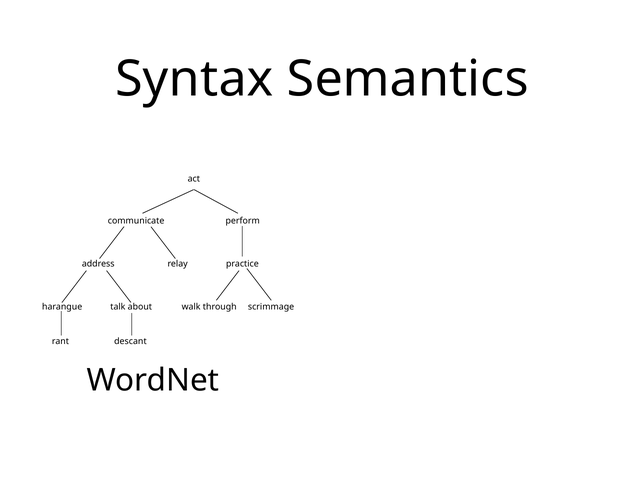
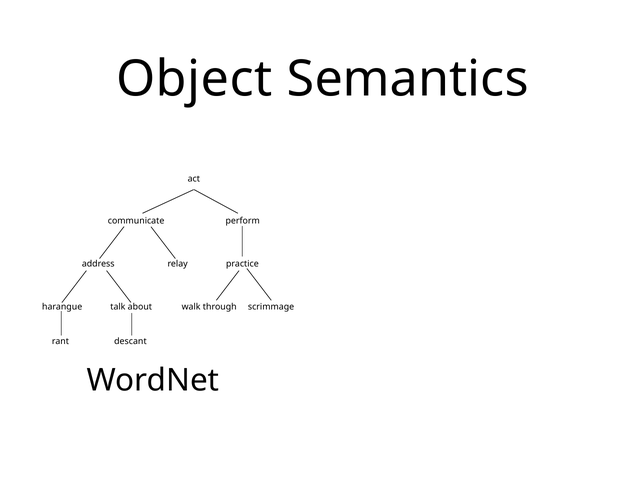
Syntax: Syntax -> Object
